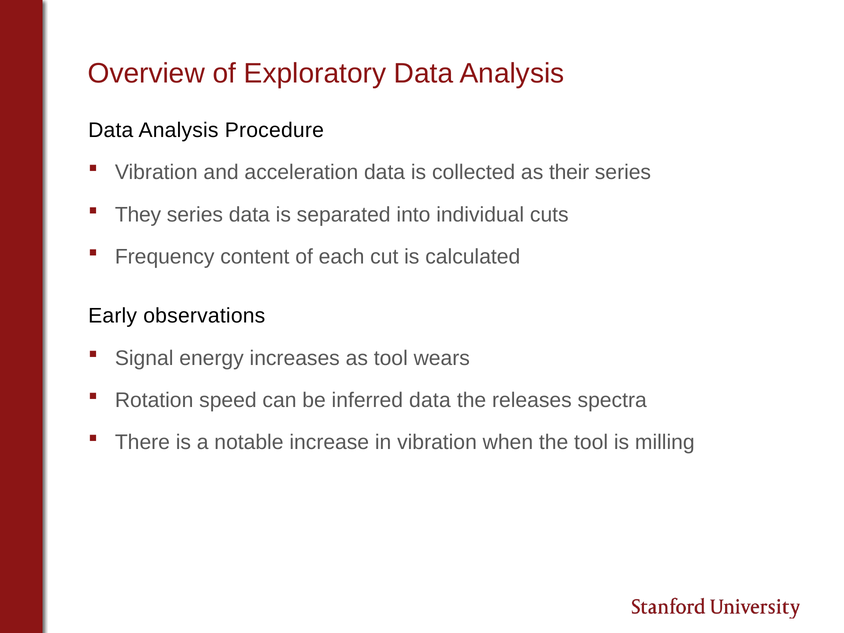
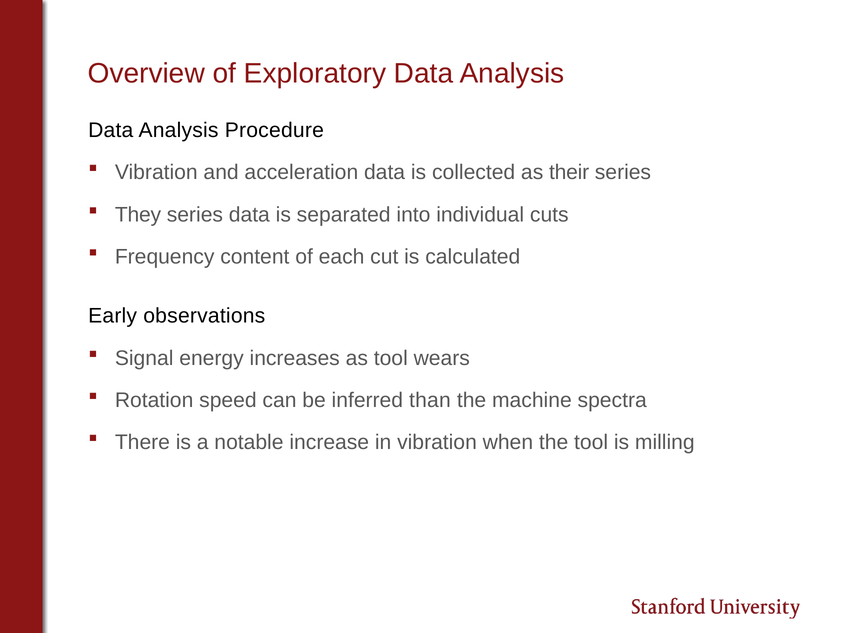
inferred data: data -> than
releases: releases -> machine
